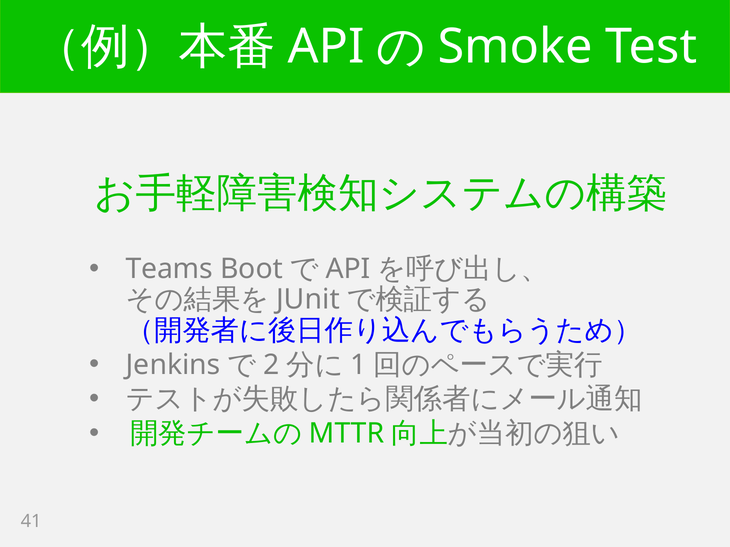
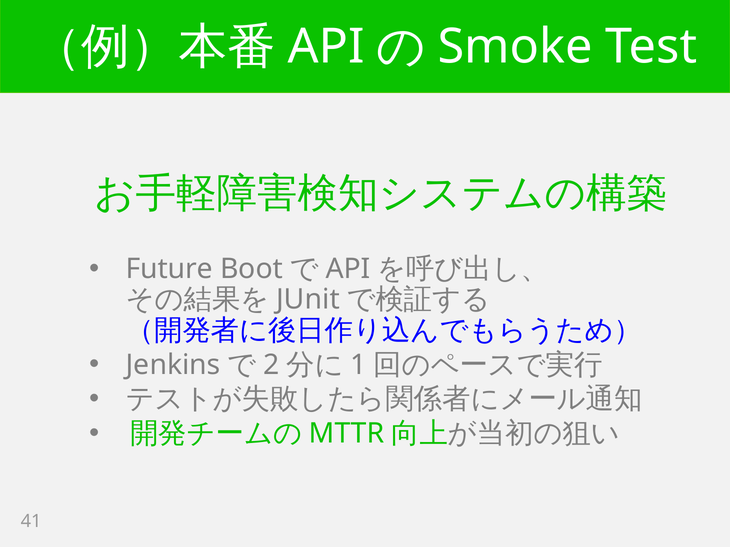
Teams: Teams -> Future
